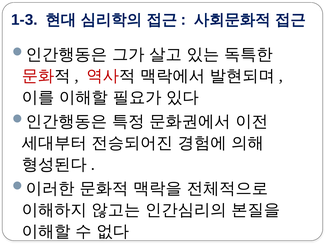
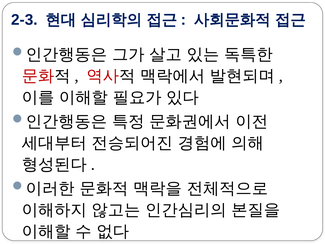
1-3: 1-3 -> 2-3
